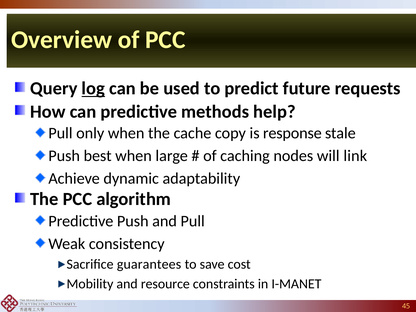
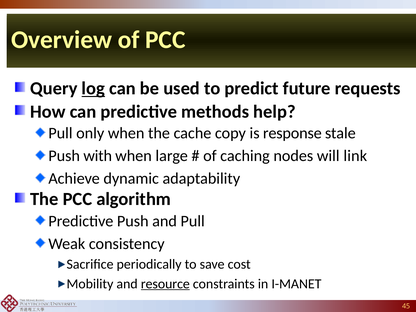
best: best -> with
guarantees: guarantees -> periodically
resource underline: none -> present
